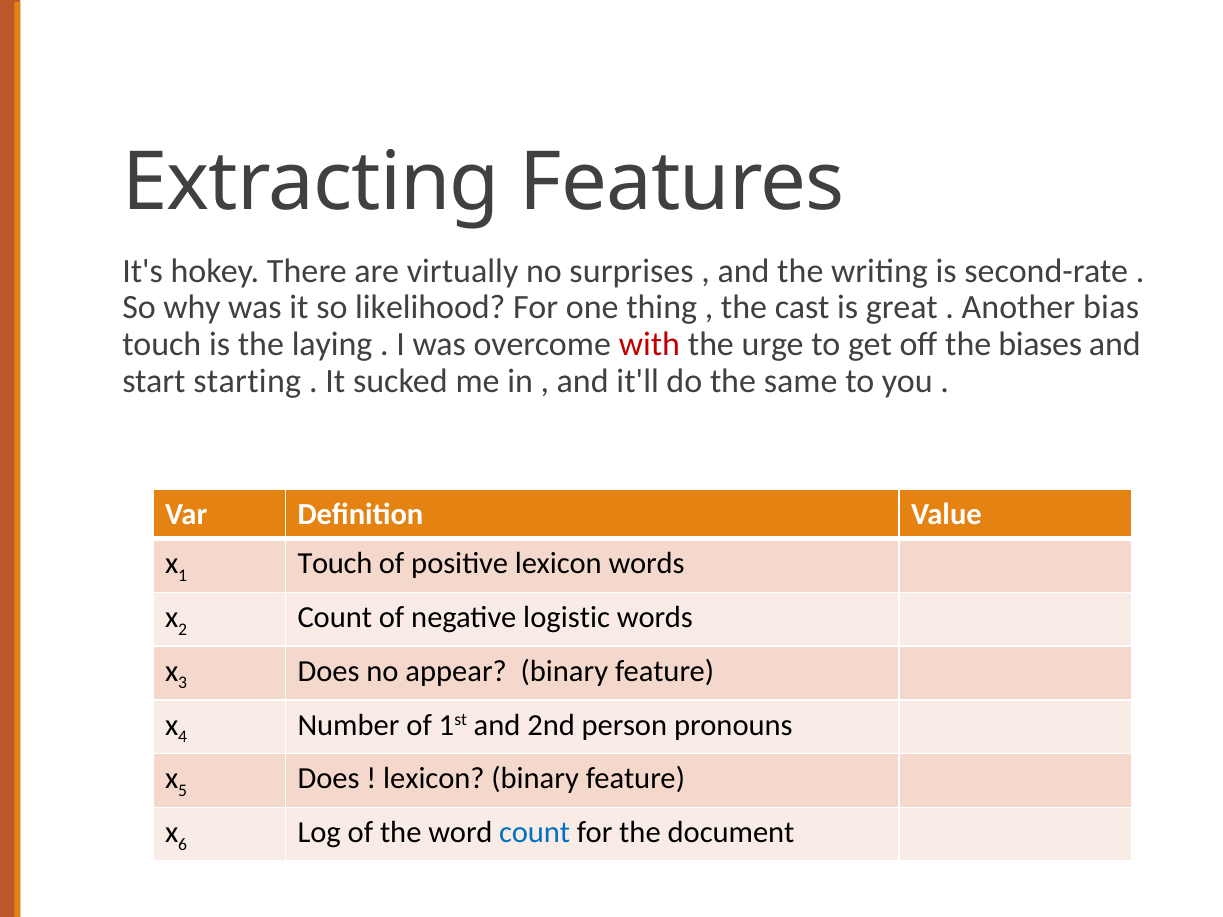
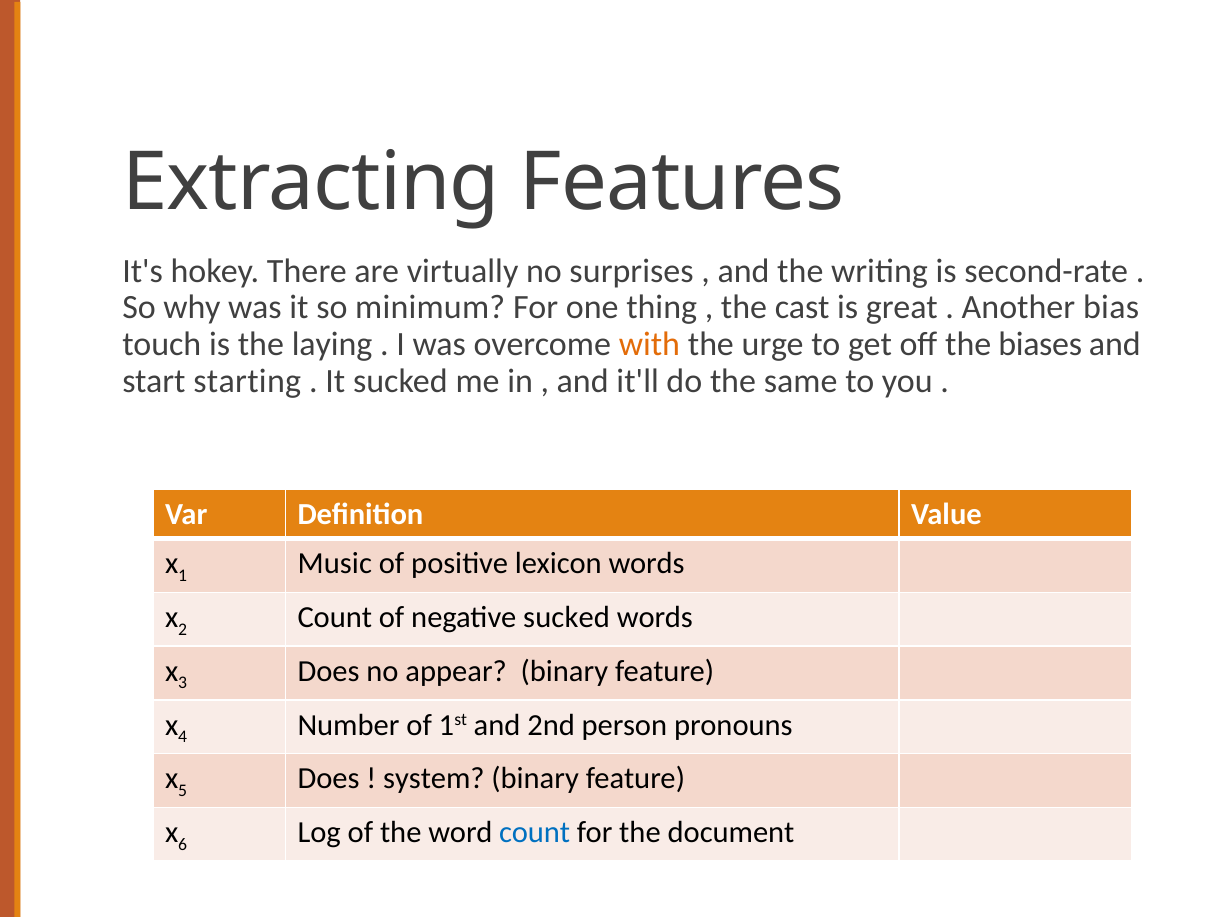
likelihood: likelihood -> minimum
with colour: red -> orange
Touch at (335, 564): Touch -> Music
negative logistic: logistic -> sucked
lexicon at (434, 779): lexicon -> system
